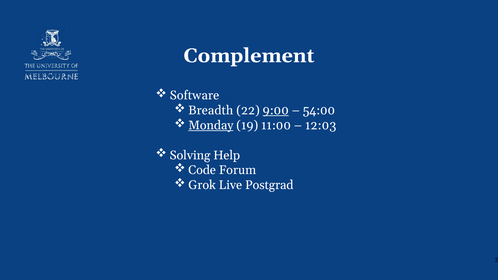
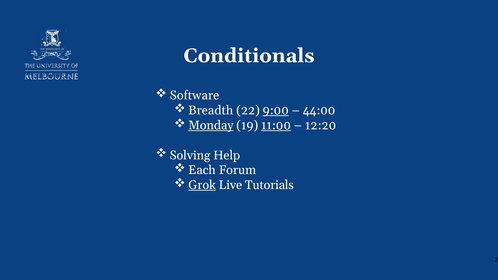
Complement: Complement -> Conditionals
54:00: 54:00 -> 44:00
11:00 underline: none -> present
12:03: 12:03 -> 12:20
Code: Code -> Each
Grok underline: none -> present
Postgrad: Postgrad -> Tutorials
